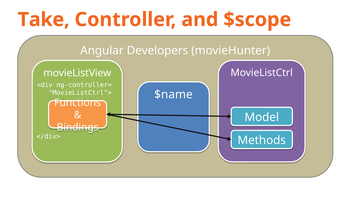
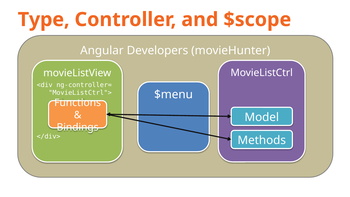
Take: Take -> Type
$name: $name -> $menu
